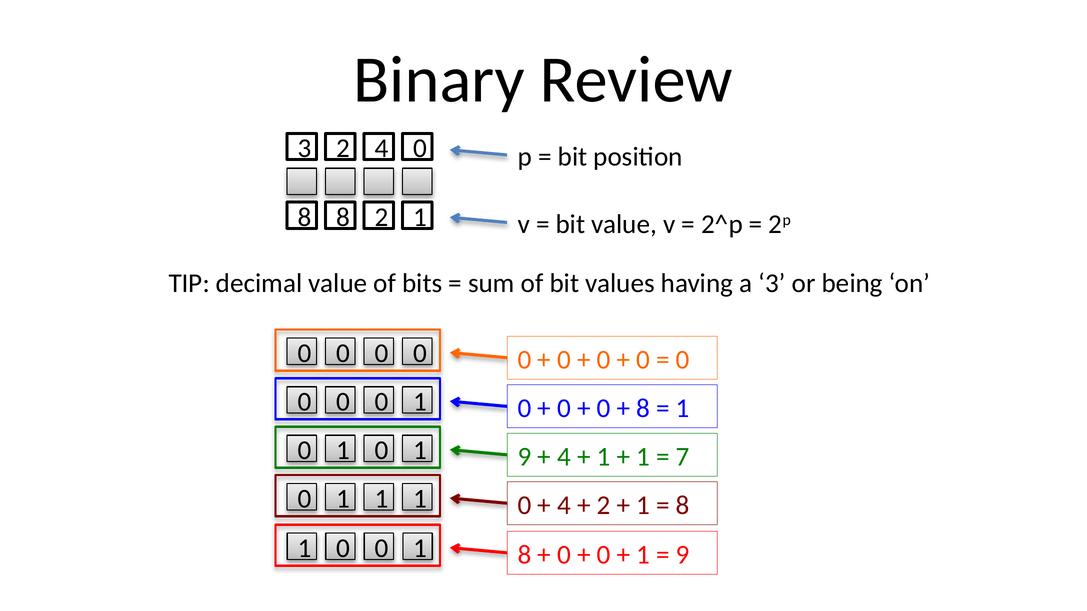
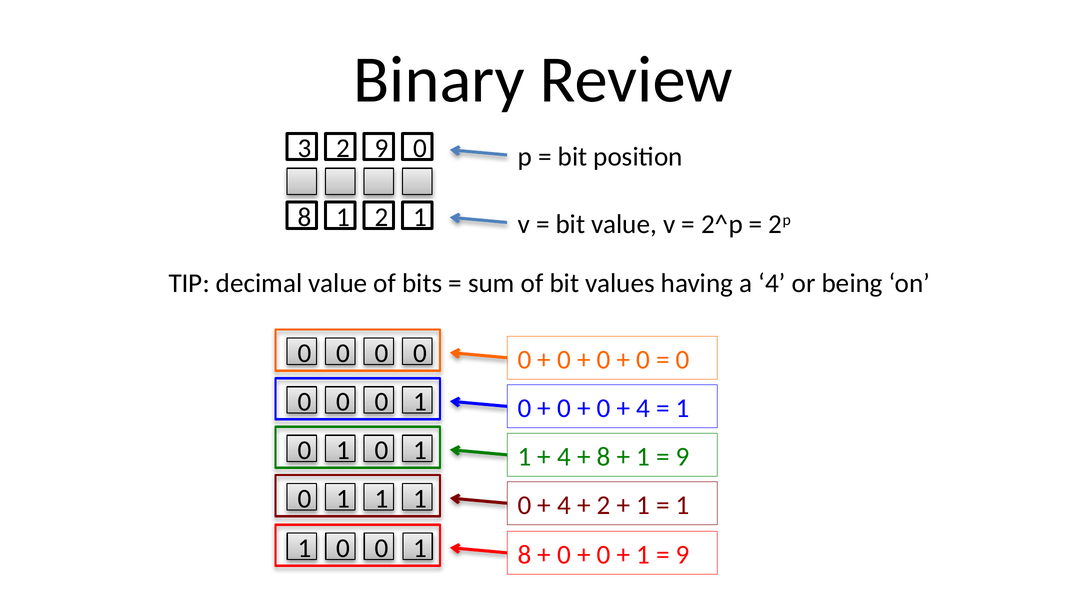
2 4: 4 -> 9
8 8: 8 -> 1
a 3: 3 -> 4
8 at (643, 409): 8 -> 4
9 at (525, 457): 9 -> 1
1 at (604, 457): 1 -> 8
7 at (683, 457): 7 -> 9
8 at (683, 506): 8 -> 1
